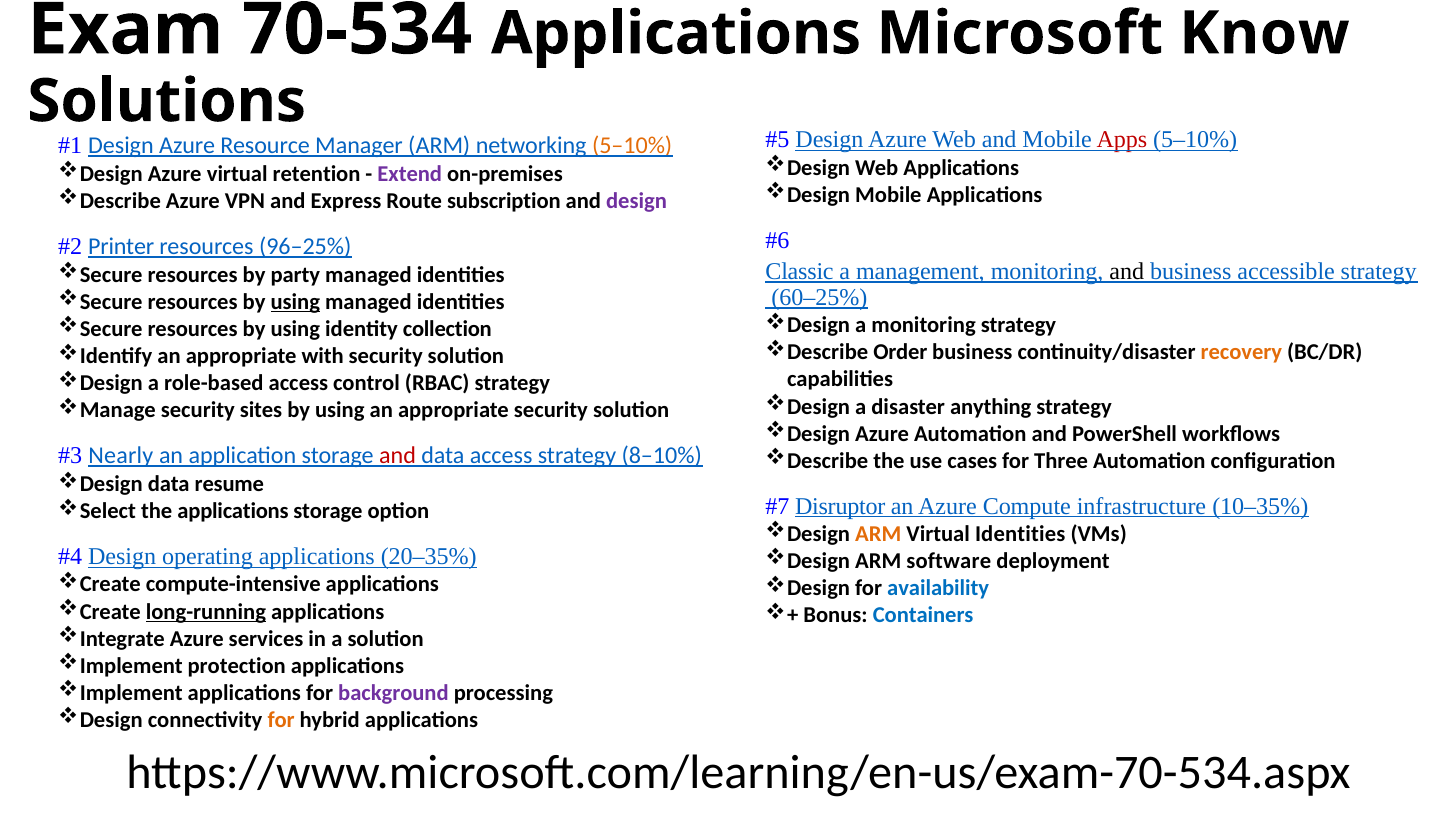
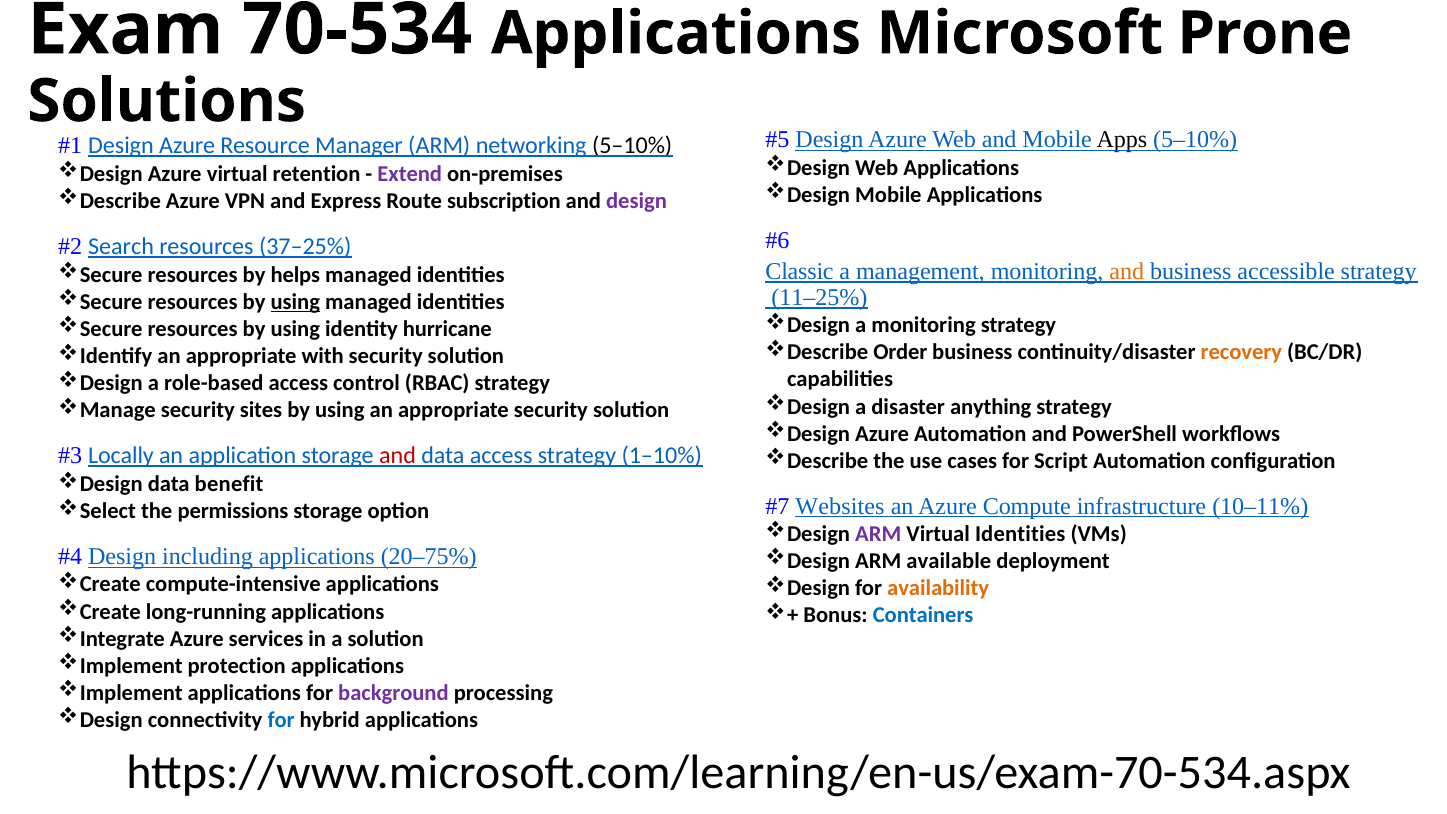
Know: Know -> Prone
Apps colour: red -> black
5–10% at (632, 145) colour: orange -> black
Printer: Printer -> Search
96–25%: 96–25% -> 37–25%
and at (1127, 271) colour: black -> orange
party: party -> helps
60–25%: 60–25% -> 11–25%
collection: collection -> hurricane
Nearly: Nearly -> Locally
8–10%: 8–10% -> 1–10%
Three: Three -> Script
resume: resume -> benefit
Disruptor: Disruptor -> Websites
10–35%: 10–35% -> 10–11%
the applications: applications -> permissions
ARM at (878, 534) colour: orange -> purple
operating: operating -> including
20–35%: 20–35% -> 20–75%
software: software -> available
availability colour: blue -> orange
long-running underline: present -> none
for at (281, 720) colour: orange -> blue
